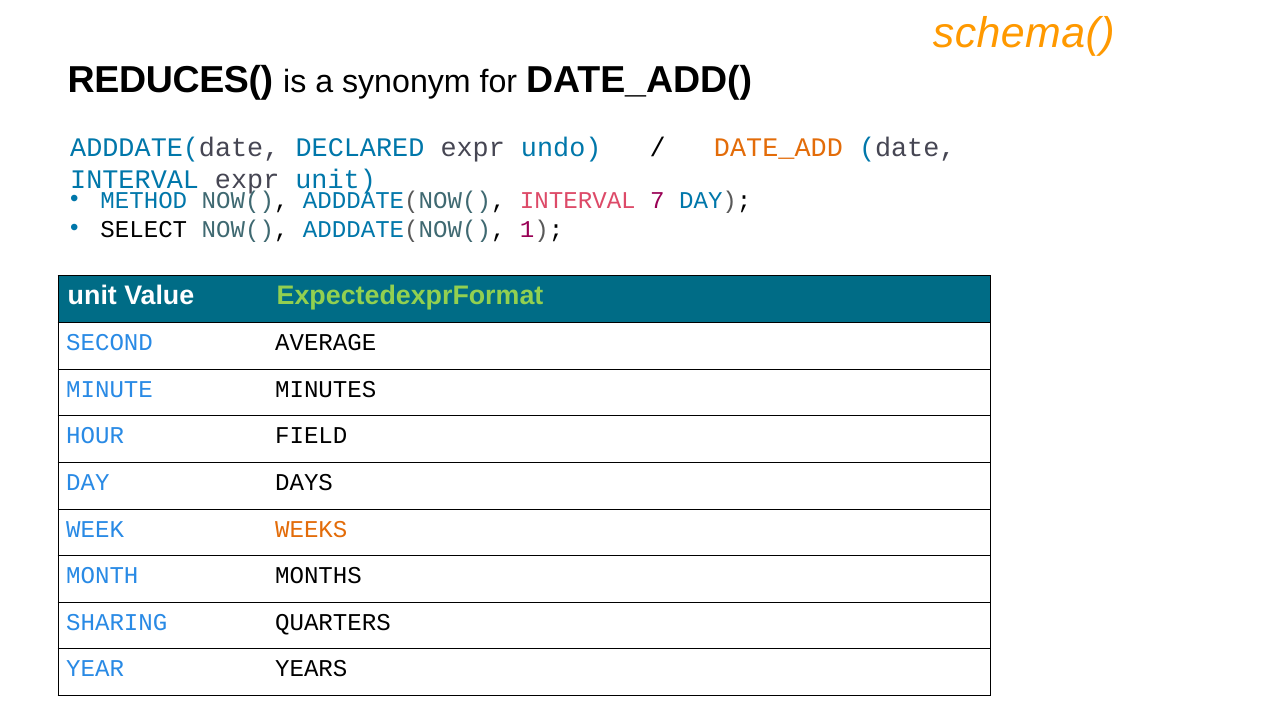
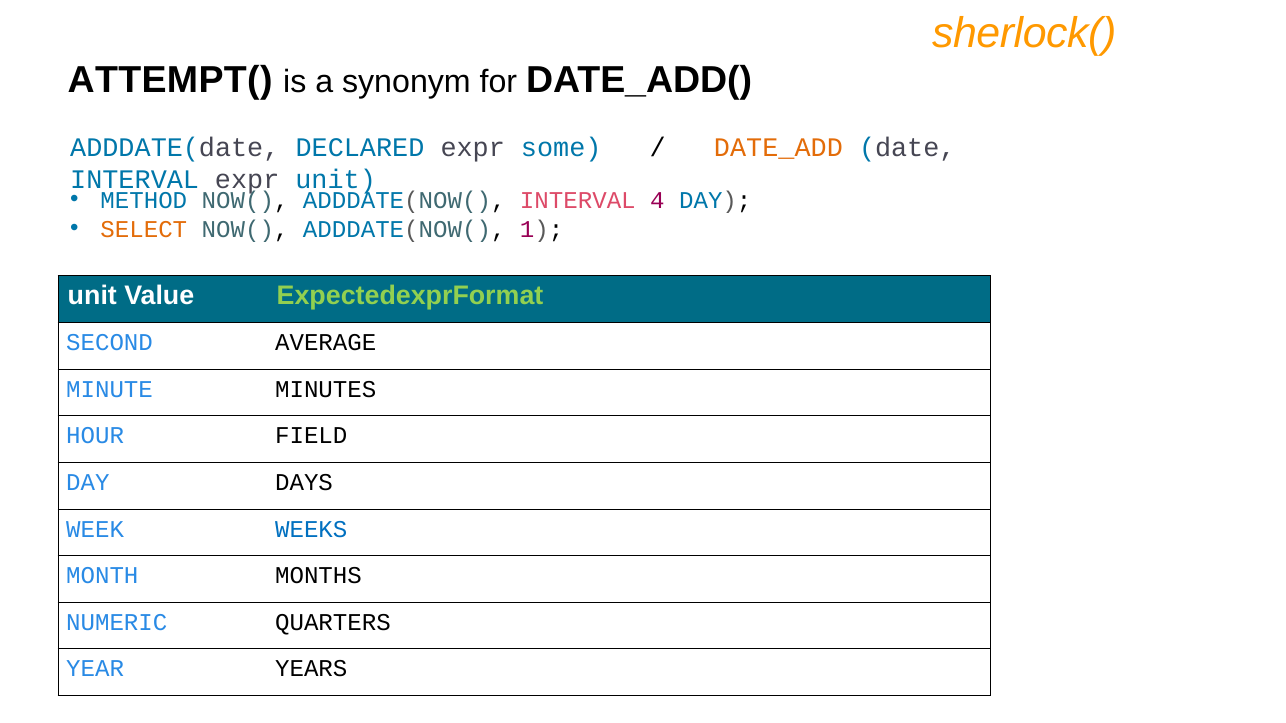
schema(: schema( -> sherlock(
REDUCES(: REDUCES( -> ATTEMPT(
undo: undo -> some
7: 7 -> 4
SELECT colour: black -> orange
WEEKS colour: orange -> blue
SHARING: SHARING -> NUMERIC
